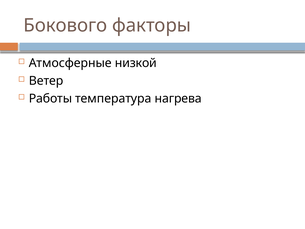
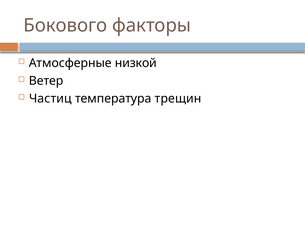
Работы: Работы -> Частиц
нагрева: нагрева -> трещин
